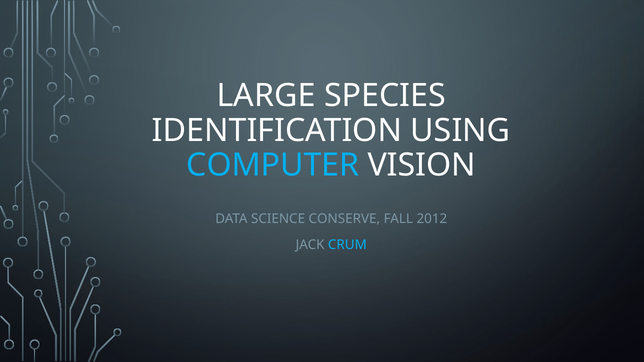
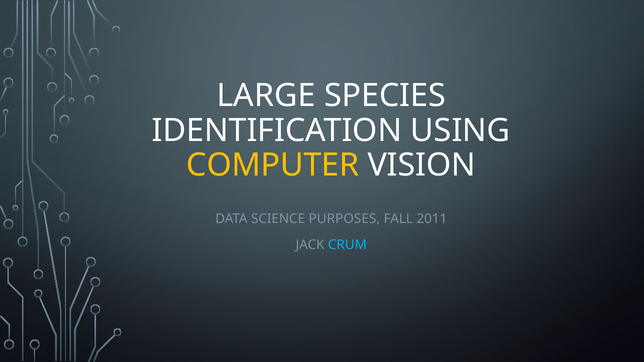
COMPUTER colour: light blue -> yellow
CONSERVE: CONSERVE -> PURPOSES
2012: 2012 -> 2011
